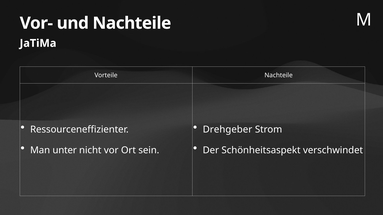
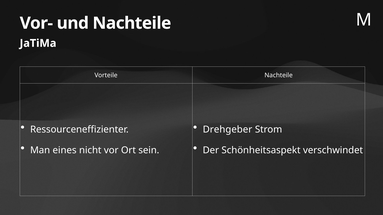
unter: unter -> eines
